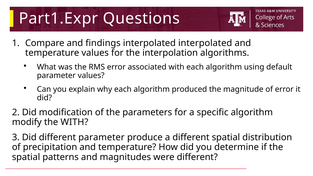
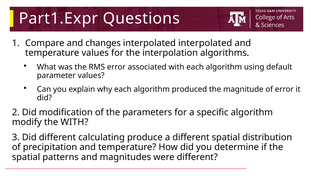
findings: findings -> changes
different parameter: parameter -> calculating
